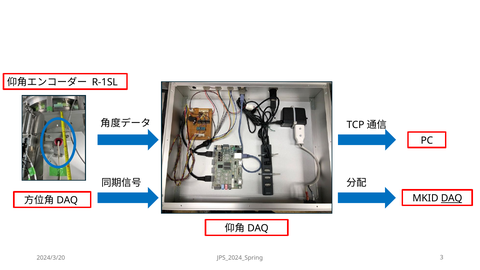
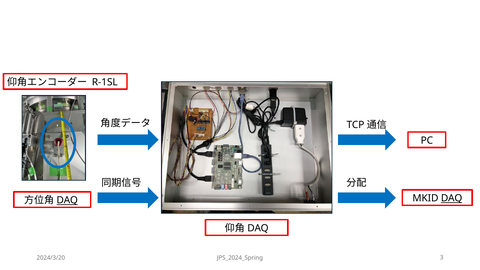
DAQ at (67, 200) underline: none -> present
